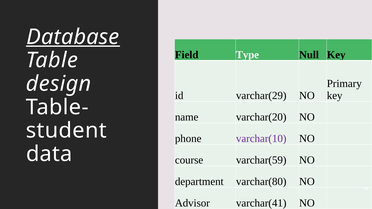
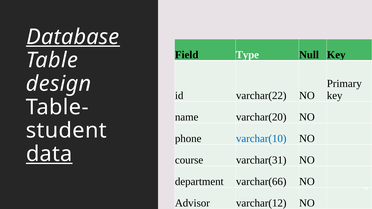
varchar(29: varchar(29 -> varchar(22
varchar(10 colour: purple -> blue
data underline: none -> present
varchar(59: varchar(59 -> varchar(31
varchar(80: varchar(80 -> varchar(66
varchar(41: varchar(41 -> varchar(12
